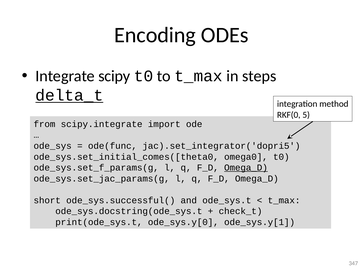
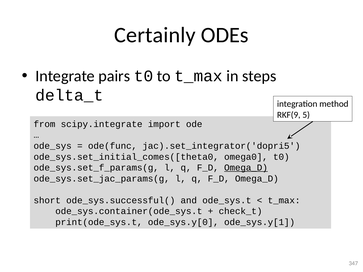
Encoding: Encoding -> Certainly
scipy: scipy -> pairs
delta_t underline: present -> none
RKF(0: RKF(0 -> RKF(9
ode_sys.docstring(ode_sys.t: ode_sys.docstring(ode_sys.t -> ode_sys.container(ode_sys.t
